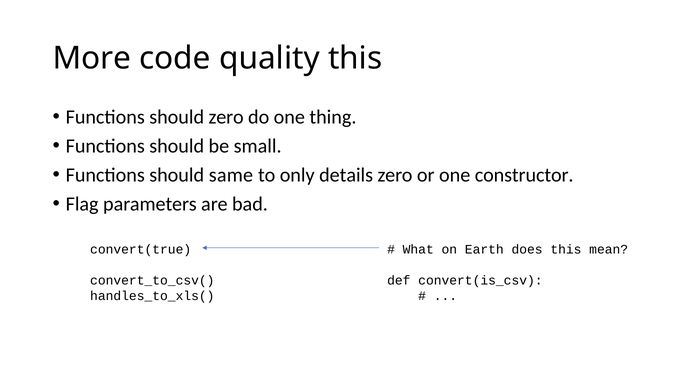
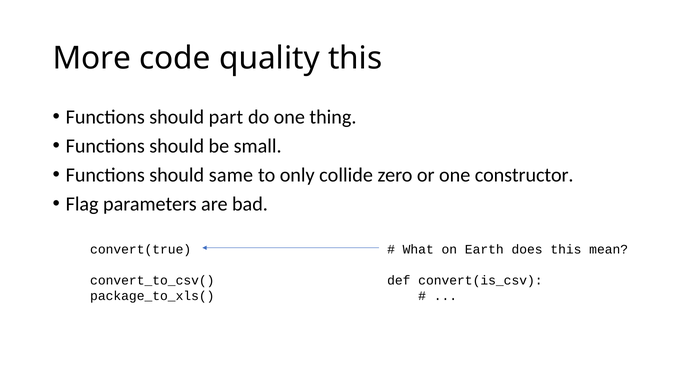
should zero: zero -> part
details: details -> collide
handles_to_xls(: handles_to_xls( -> package_to_xls(
